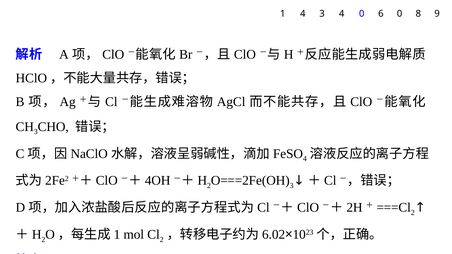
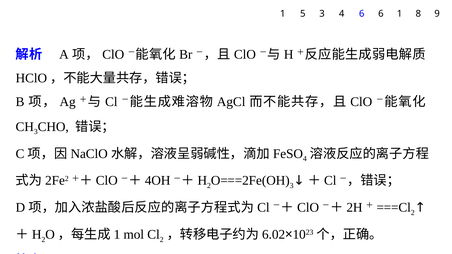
1 4: 4 -> 5
4 0: 0 -> 6
6 0: 0 -> 1
